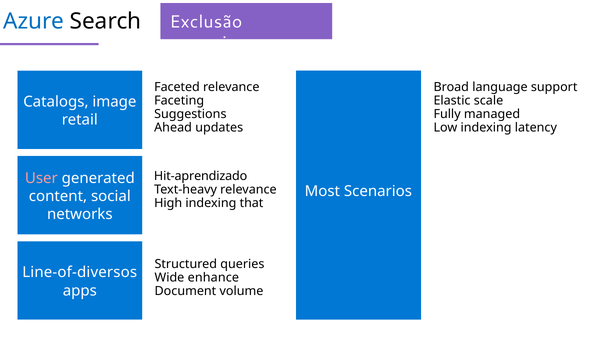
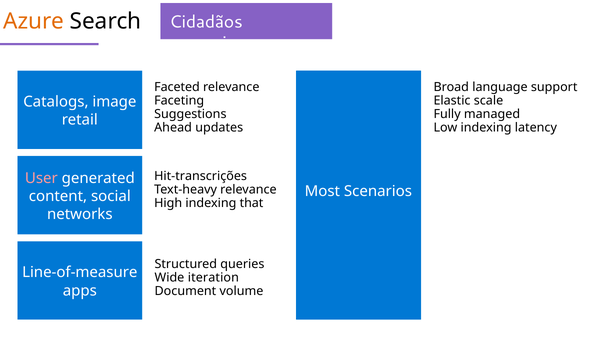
Azure colour: blue -> orange
Exclusão: Exclusão -> Cidadãos
Hit-aprendizado: Hit-aprendizado -> Hit-transcrições
Line-of-diversos: Line-of-diversos -> Line-of-measure
enhance: enhance -> iteration
